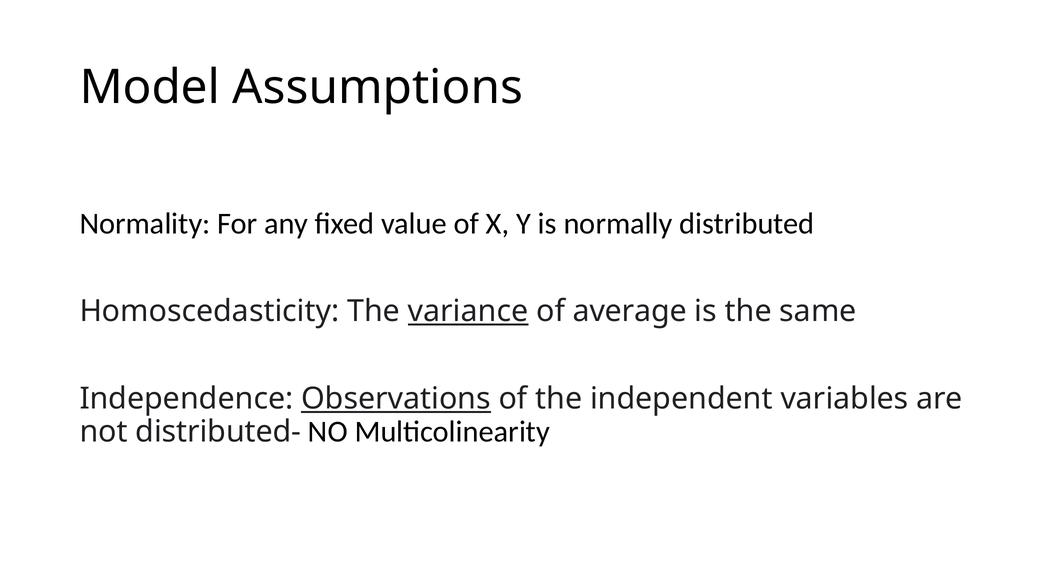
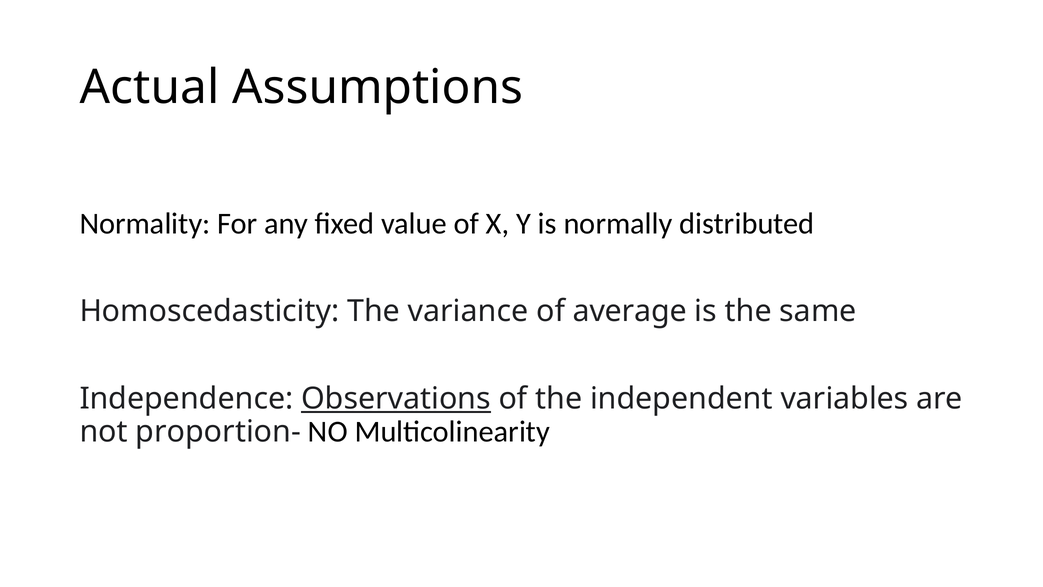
Model: Model -> Actual
variance underline: present -> none
distributed-: distributed- -> proportion-
